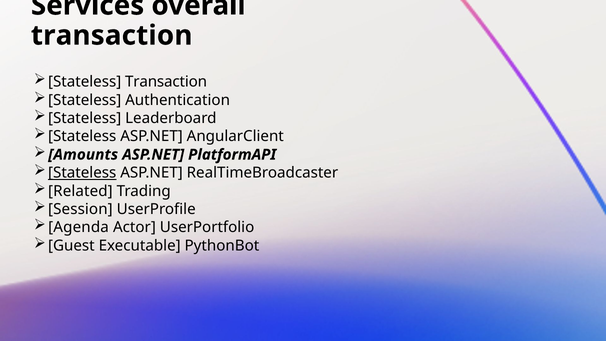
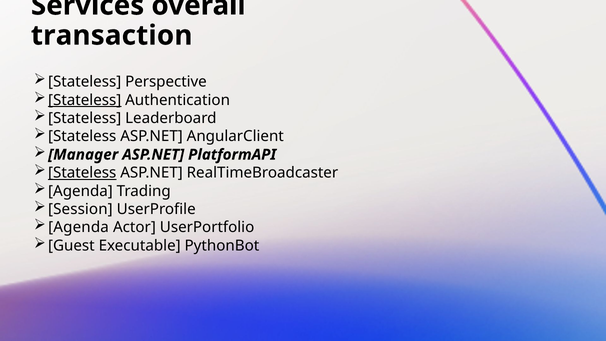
Stateless Transaction: Transaction -> Perspective
Stateless at (85, 100) underline: none -> present
Amounts: Amounts -> Manager
Related at (80, 191): Related -> Agenda
